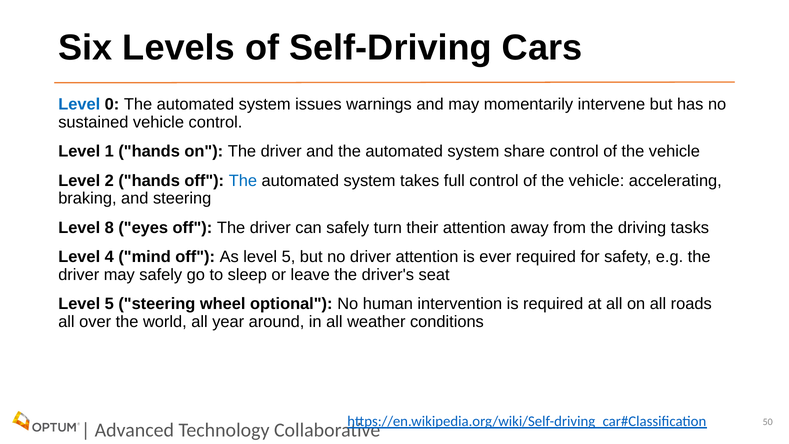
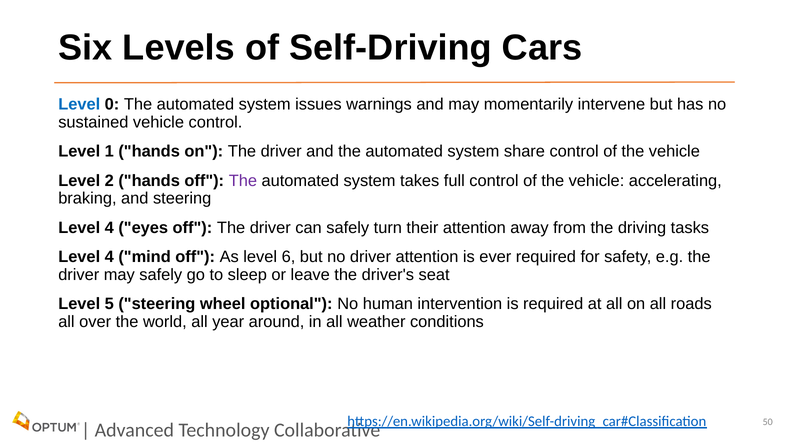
The at (243, 181) colour: blue -> purple
8 at (109, 228): 8 -> 4
As level 5: 5 -> 6
